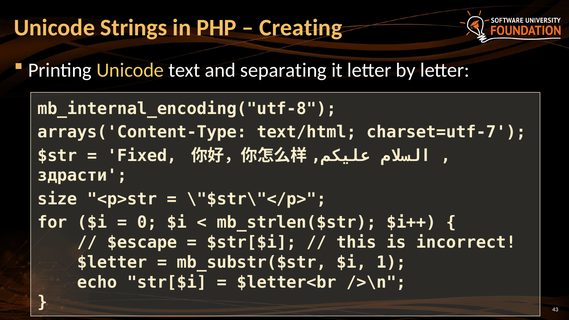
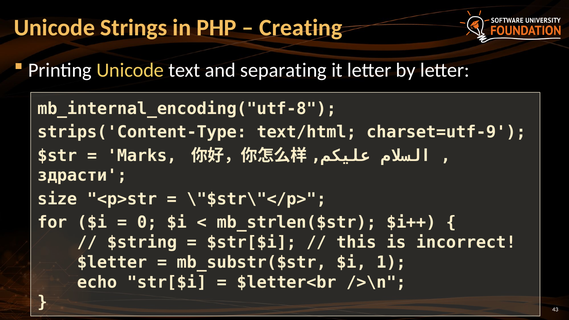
arrays('Content-Type: arrays('Content-Type -> strips('Content-Type
charset=utf-7: charset=utf-7 -> charset=utf-9
Fixed: Fixed -> Marks
$escape: $escape -> $string
